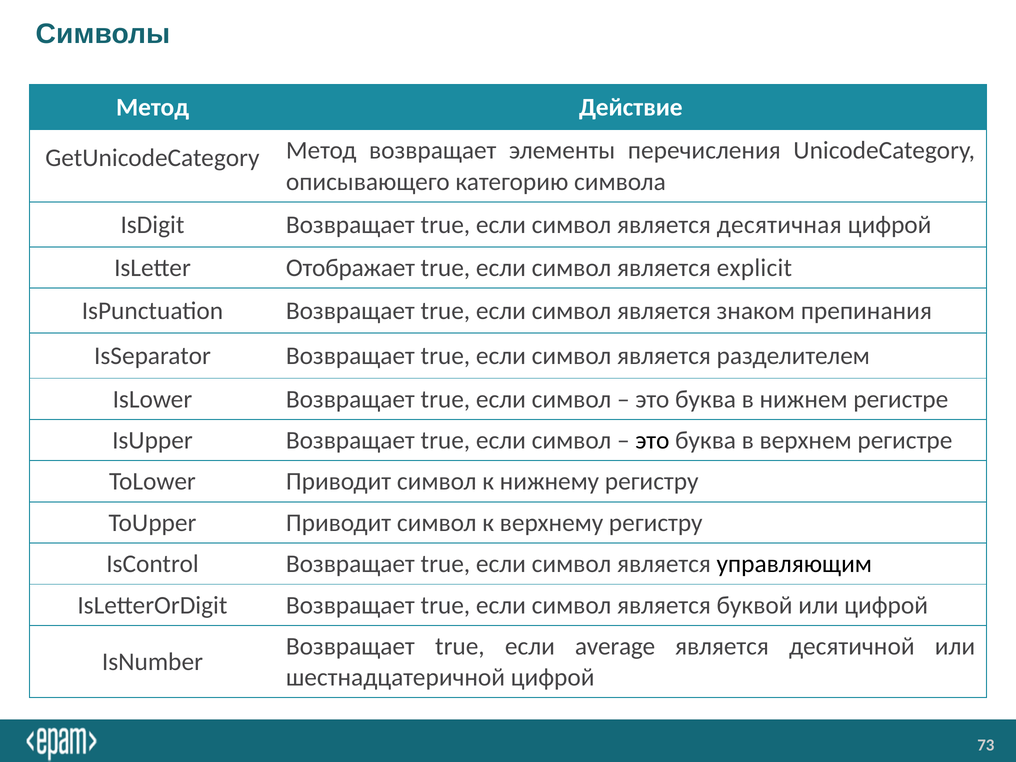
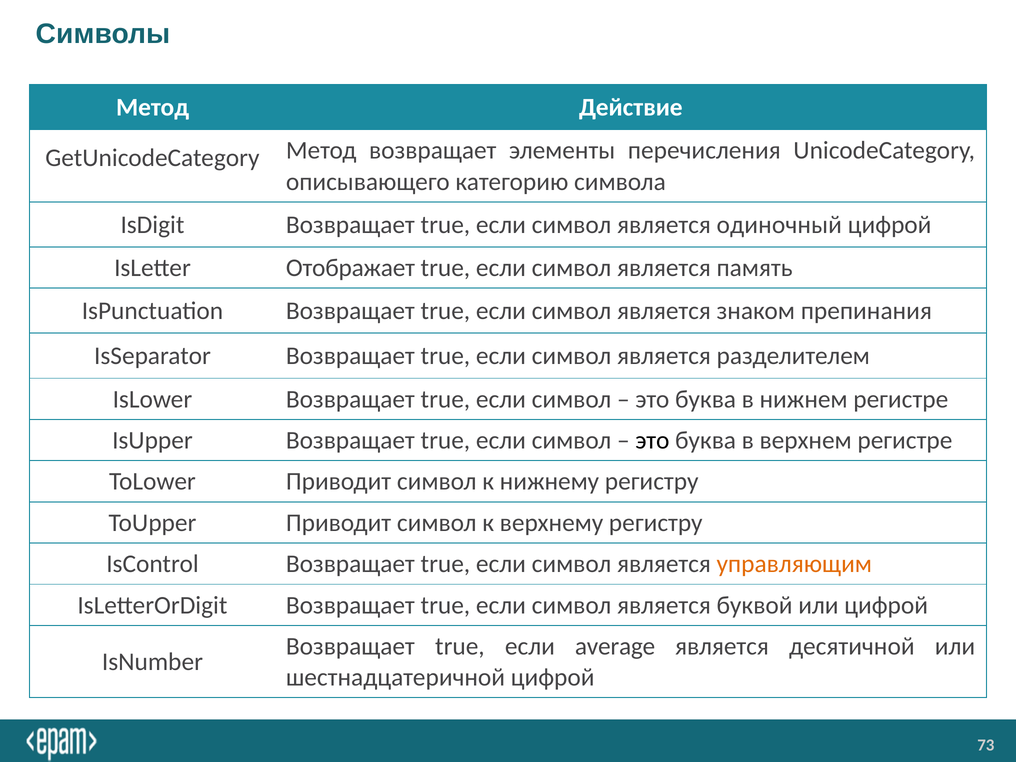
десятичная: десятичная -> одиночный
explicit: explicit -> память
управляющим colour: black -> orange
